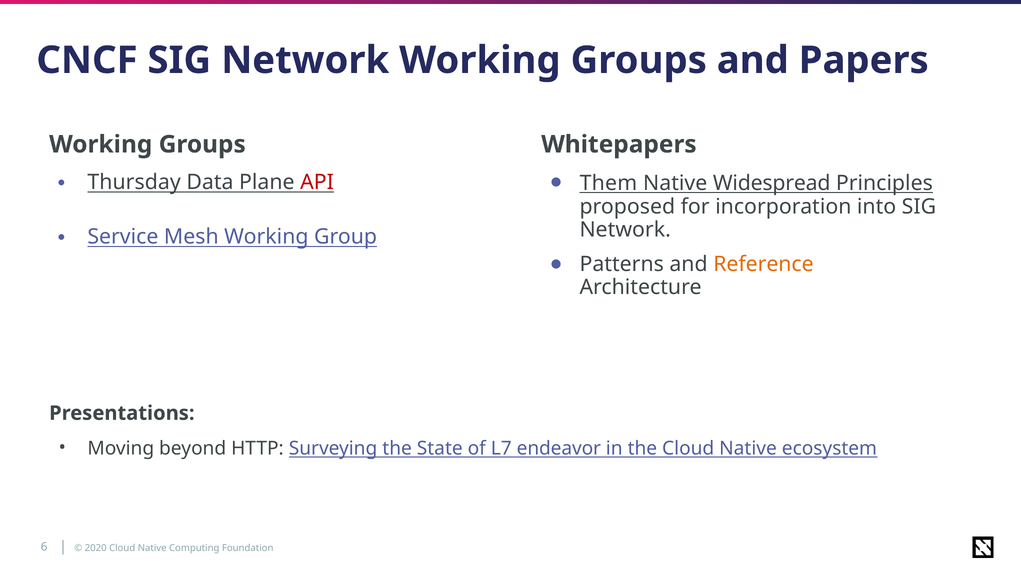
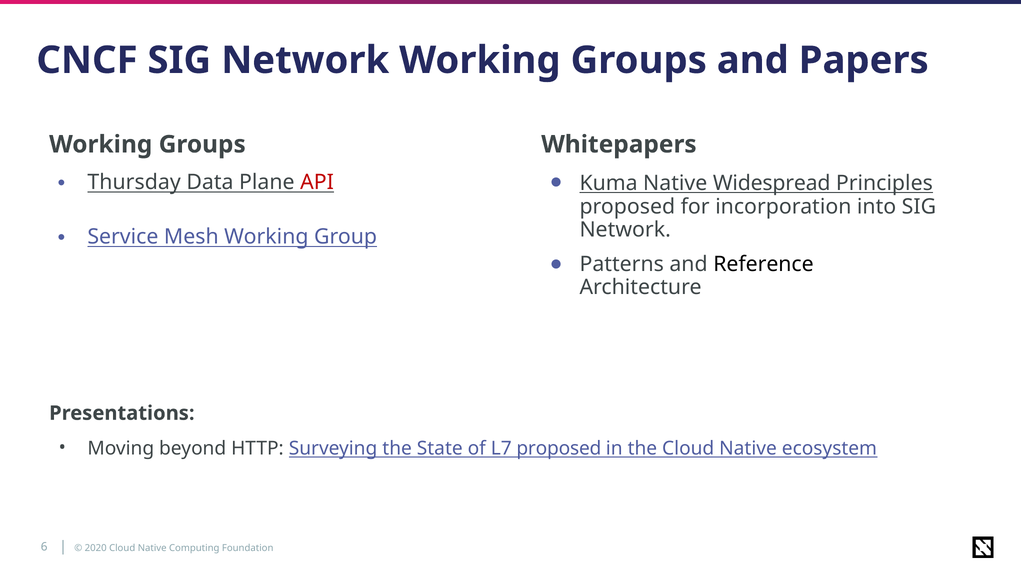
Them: Them -> Kuma
Reference colour: orange -> black
L7 endeavor: endeavor -> proposed
